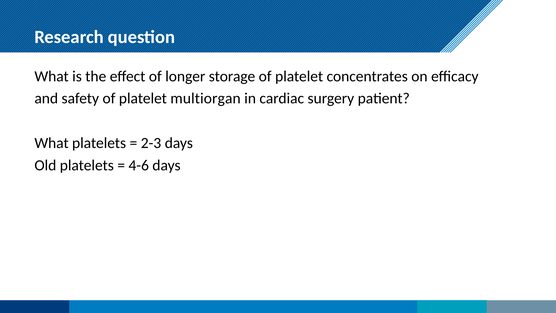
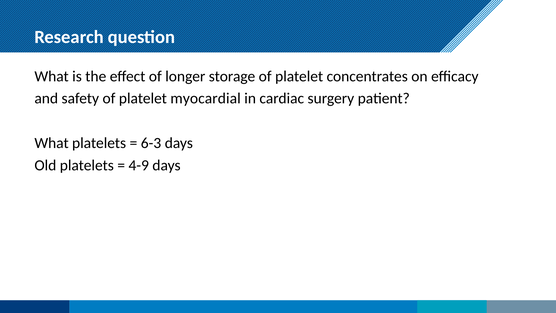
multiorgan: multiorgan -> myocardial
2-3: 2-3 -> 6-3
4-6: 4-6 -> 4-9
